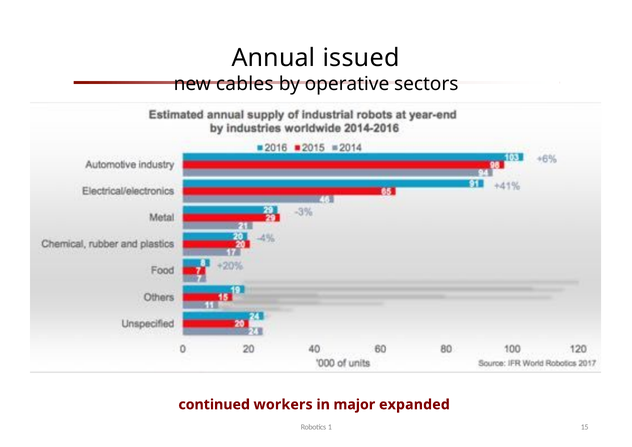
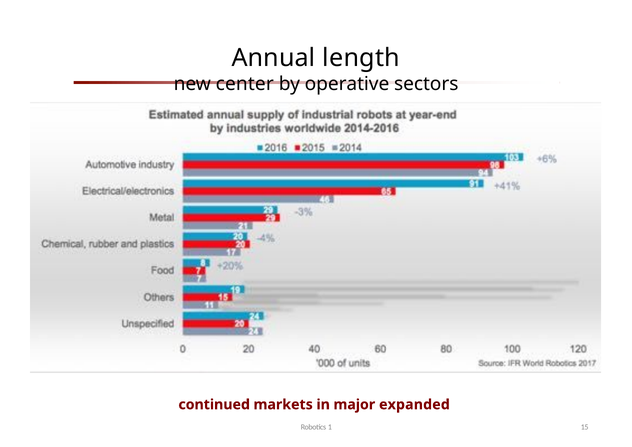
issued: issued -> length
cables: cables -> center
workers: workers -> markets
